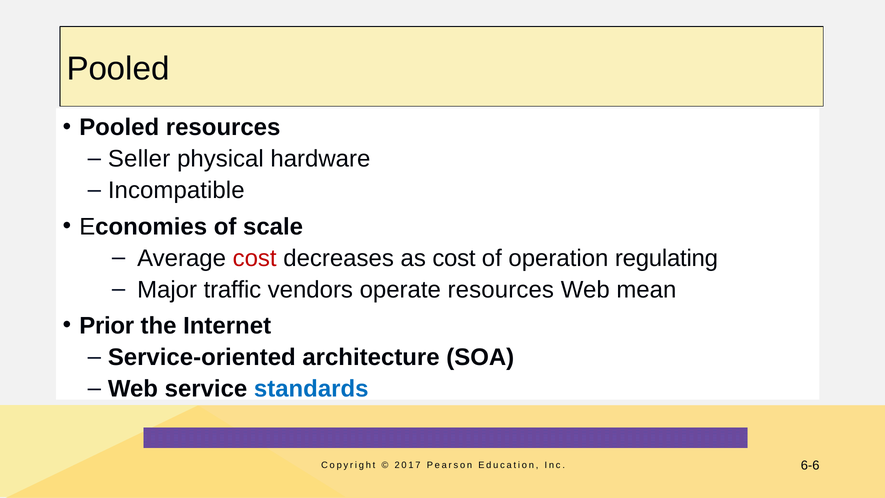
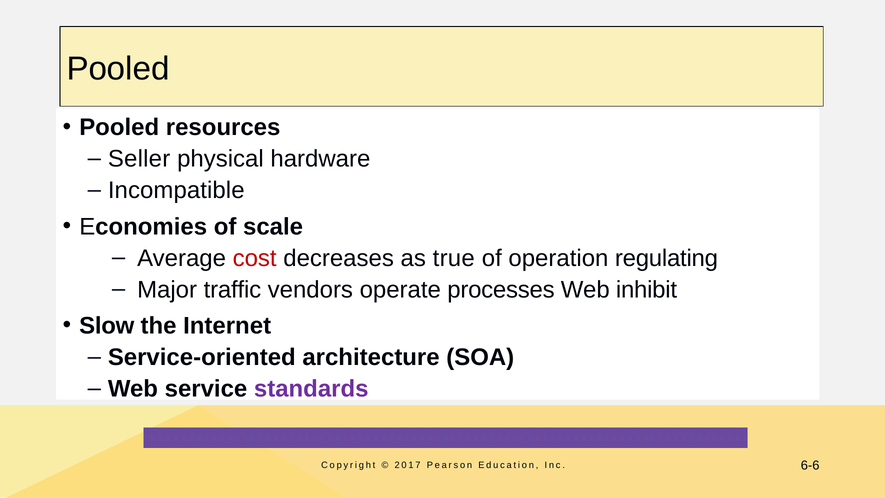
as cost: cost -> true
operate resources: resources -> processes
mean: mean -> inhibit
Prior: Prior -> Slow
standards colour: blue -> purple
